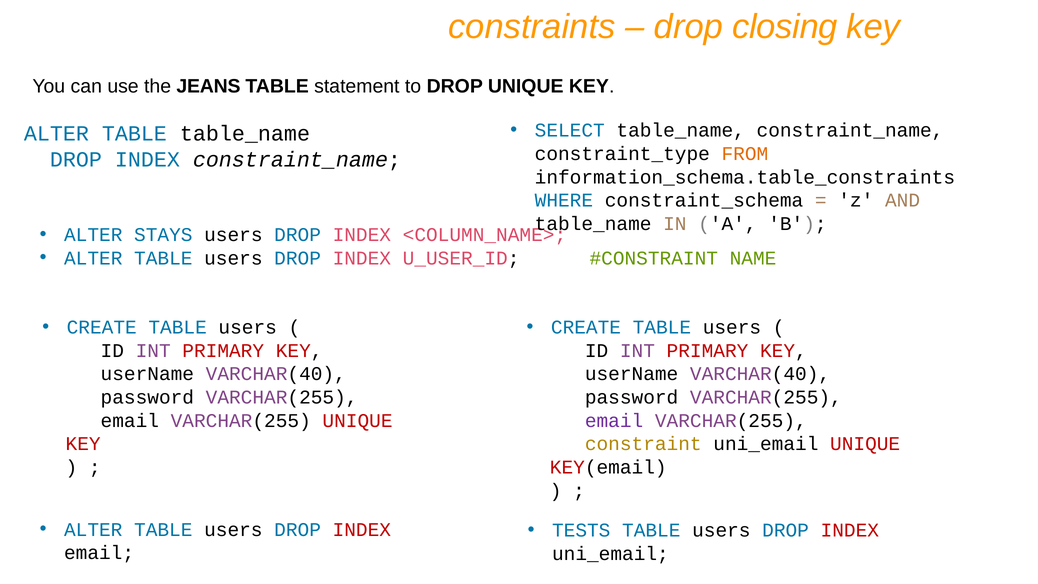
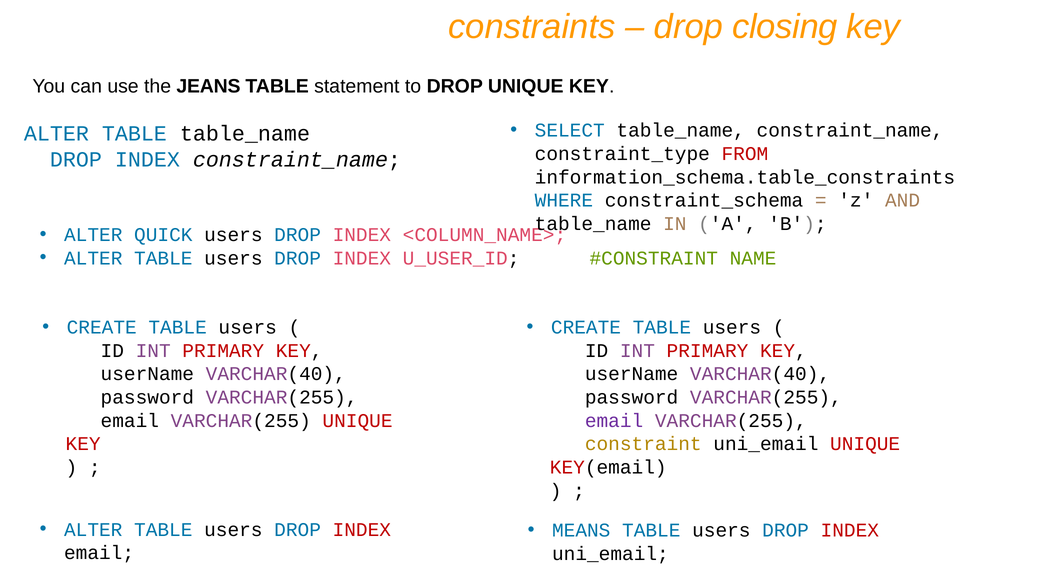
FROM colour: orange -> red
STAYS: STAYS -> QUICK
TESTS: TESTS -> MEANS
